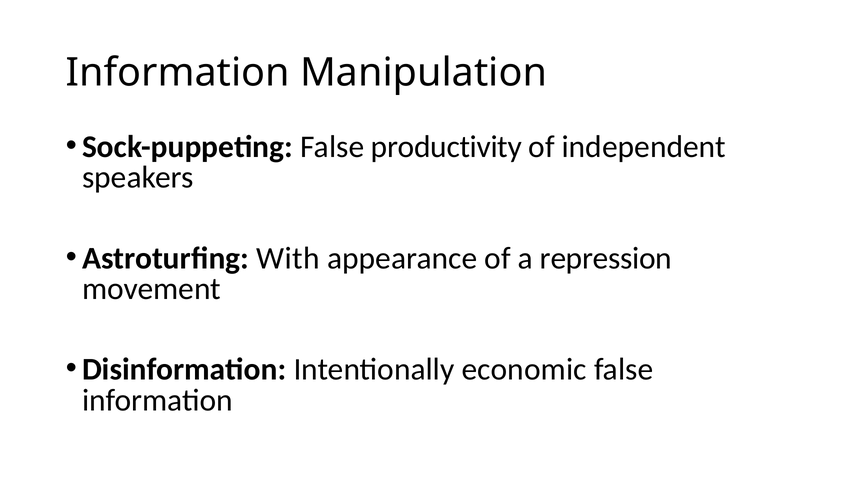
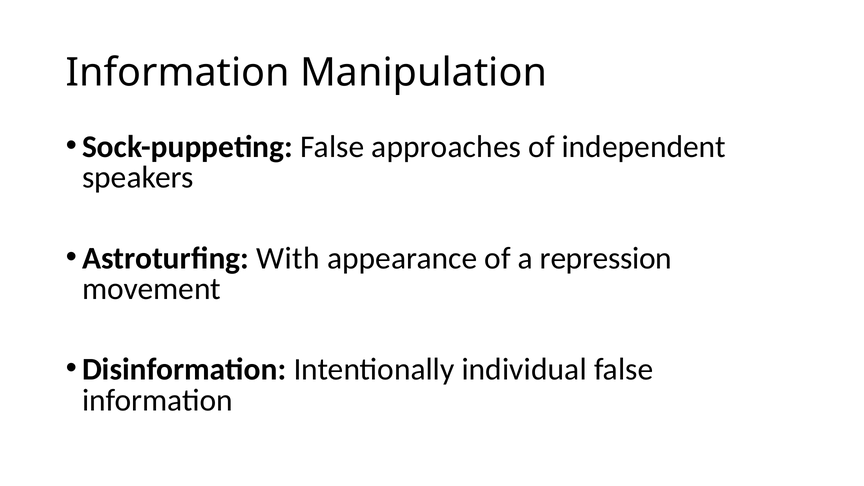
productivity: productivity -> approaches
economic: economic -> individual
